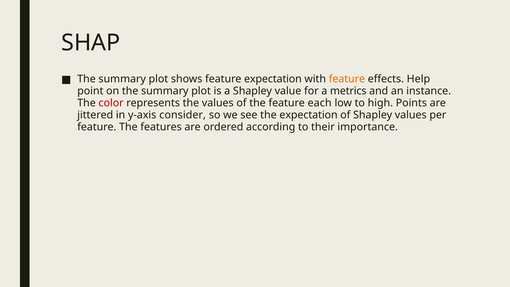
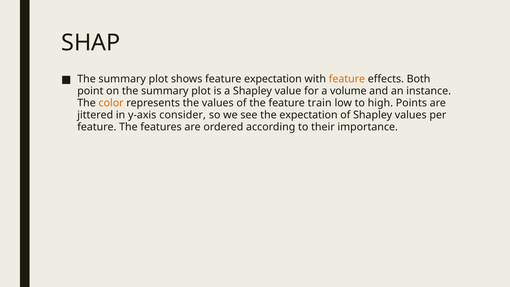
Help: Help -> Both
metrics: metrics -> volume
color colour: red -> orange
each: each -> train
